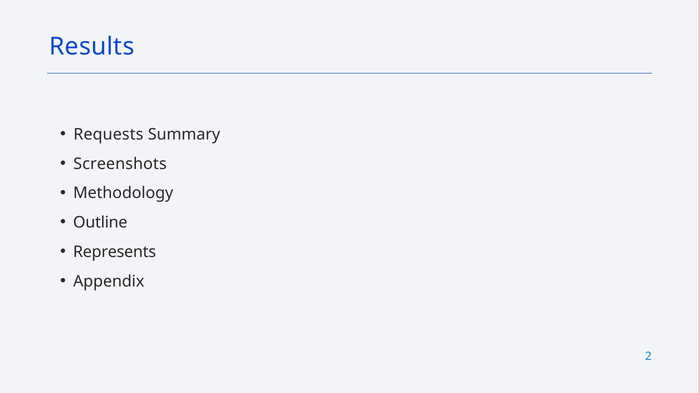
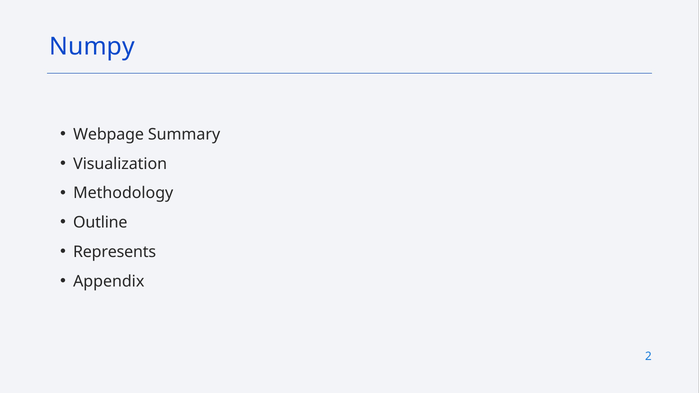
Results: Results -> Numpy
Requests: Requests -> Webpage
Screenshots: Screenshots -> Visualization
